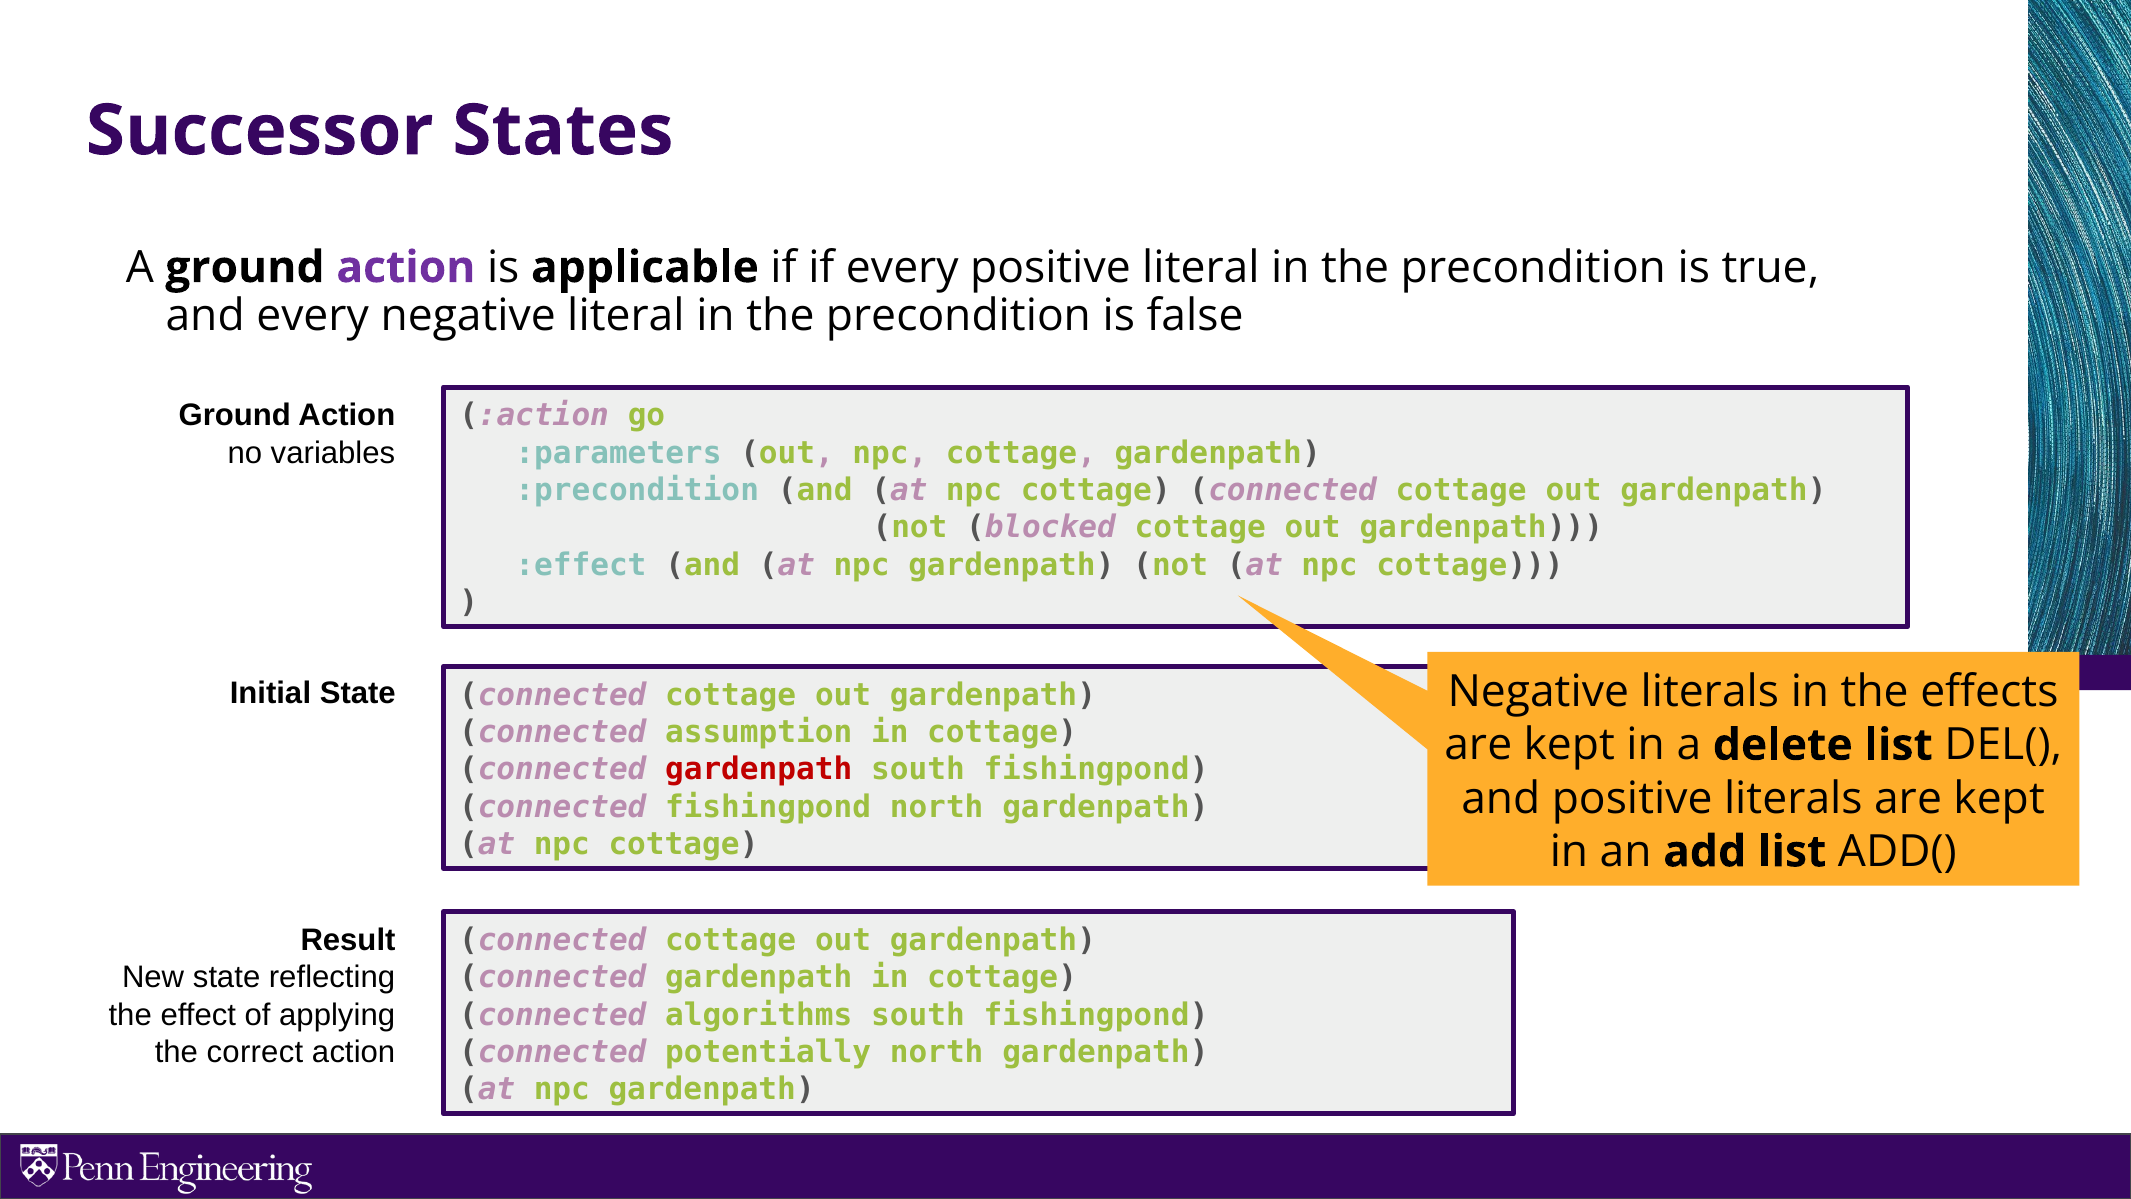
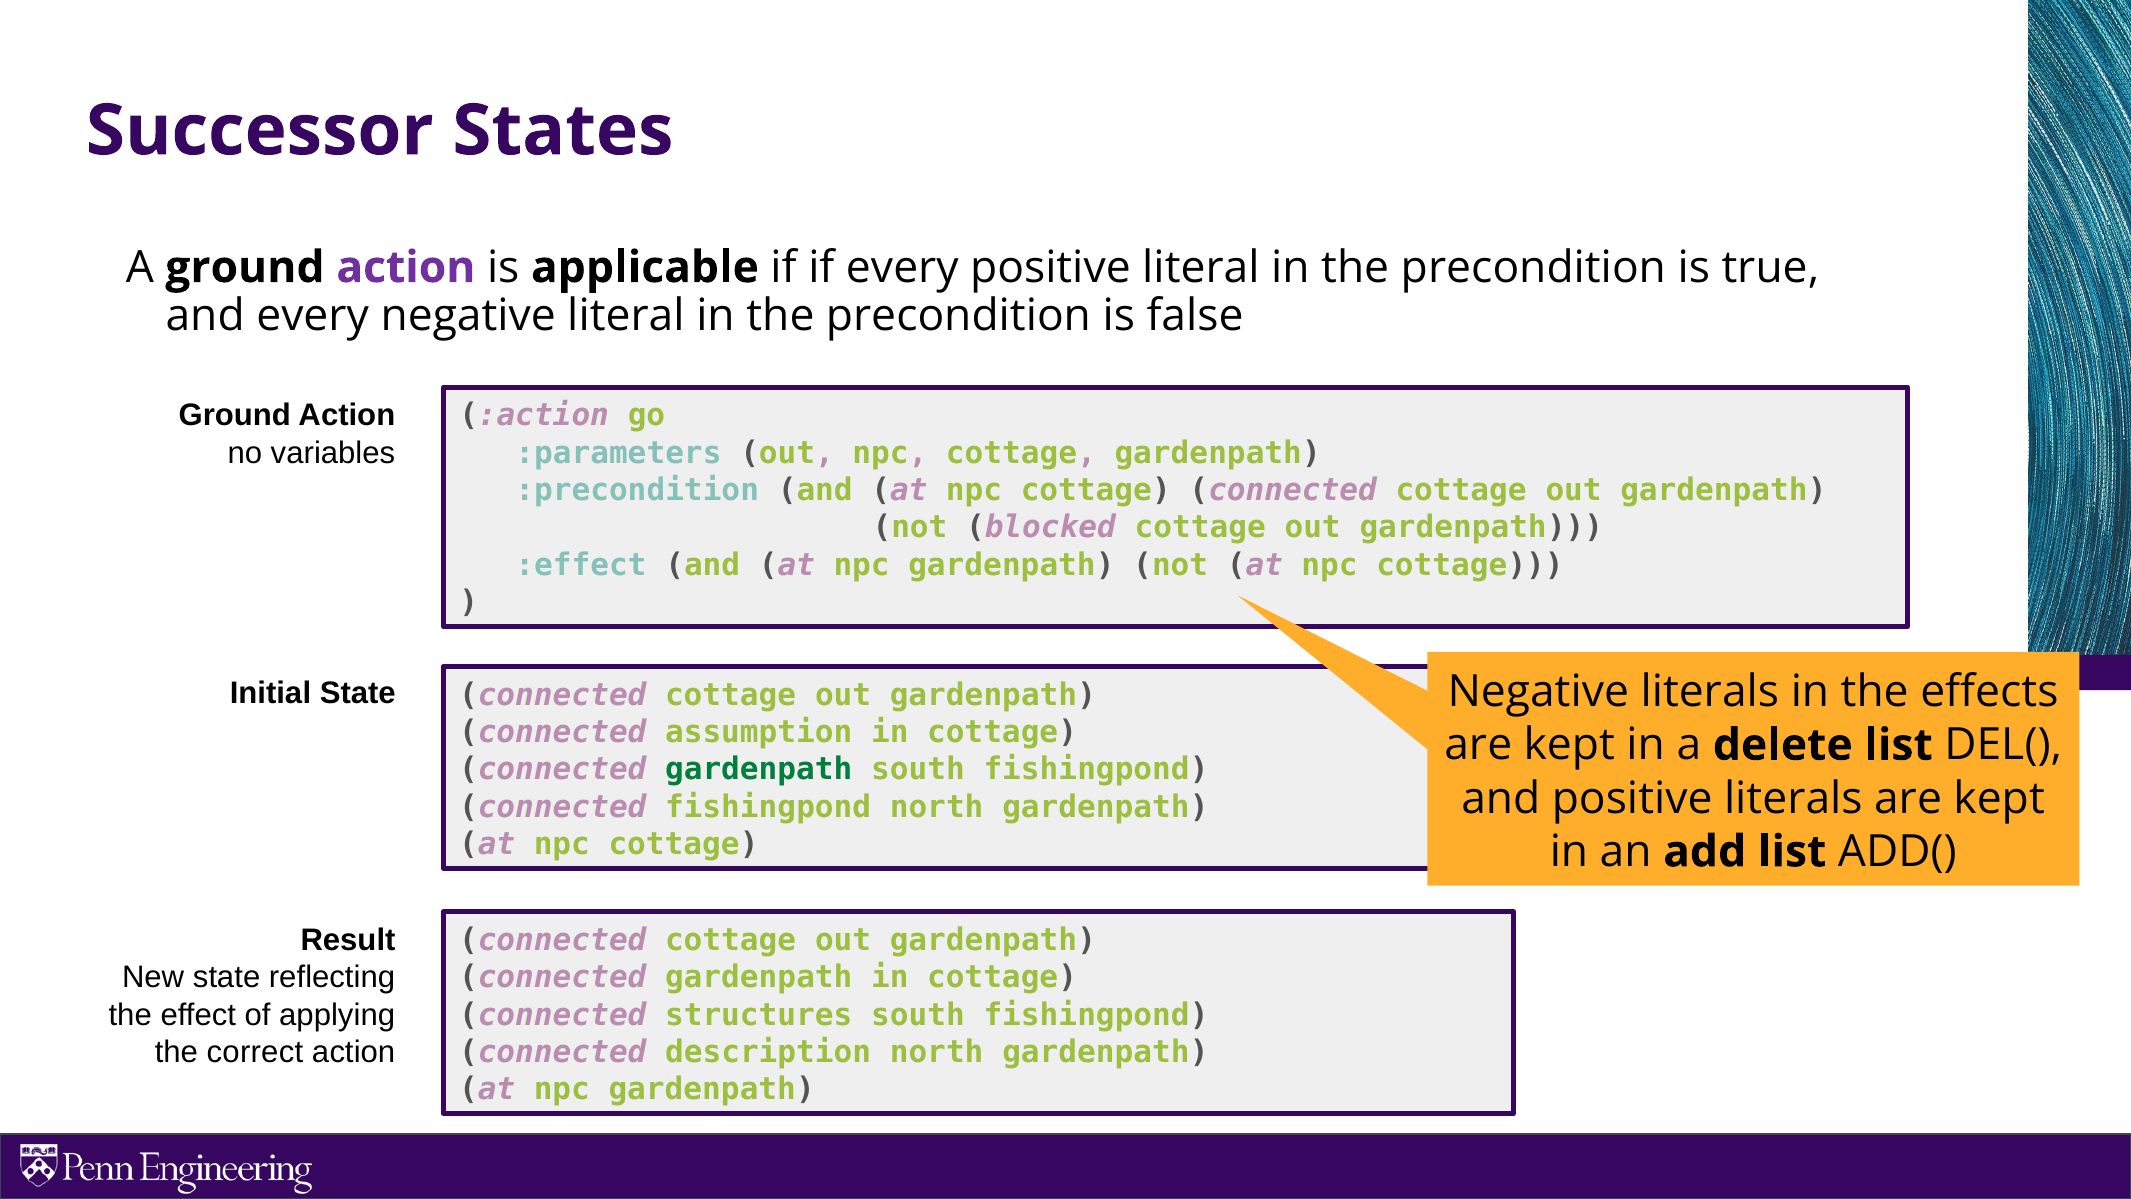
gardenpath at (759, 769) colour: red -> green
algorithms: algorithms -> structures
potentially: potentially -> description
